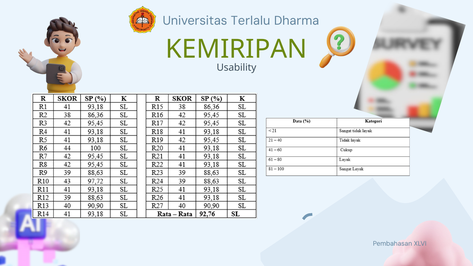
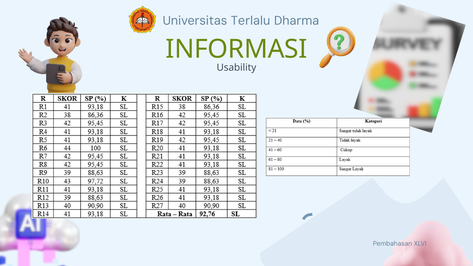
KEMIRIPAN: KEMIRIPAN -> INFORMASI
